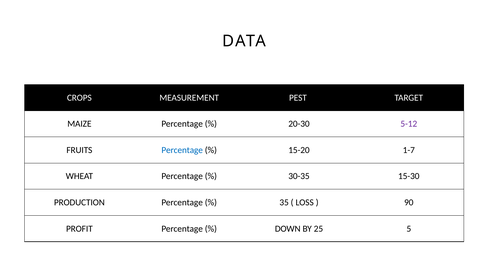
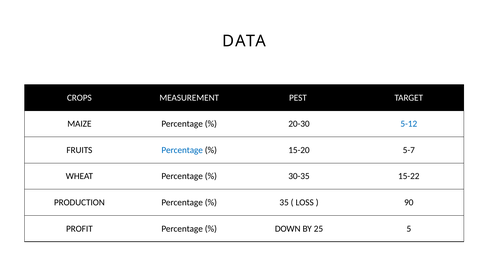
5-12 colour: purple -> blue
1-7: 1-7 -> 5-7
15-30: 15-30 -> 15-22
